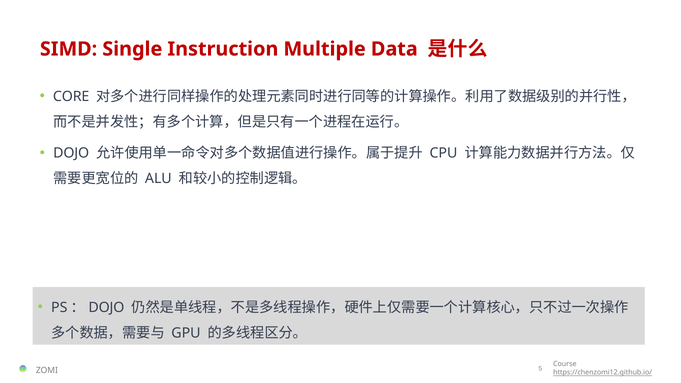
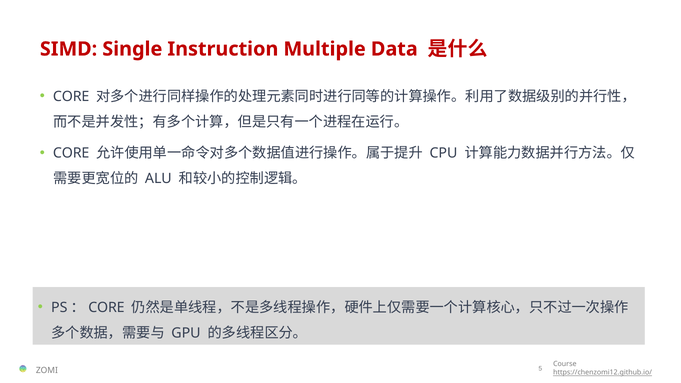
DOJO at (71, 153): DOJO -> CORE
DOJO at (106, 307): DOJO -> CORE
